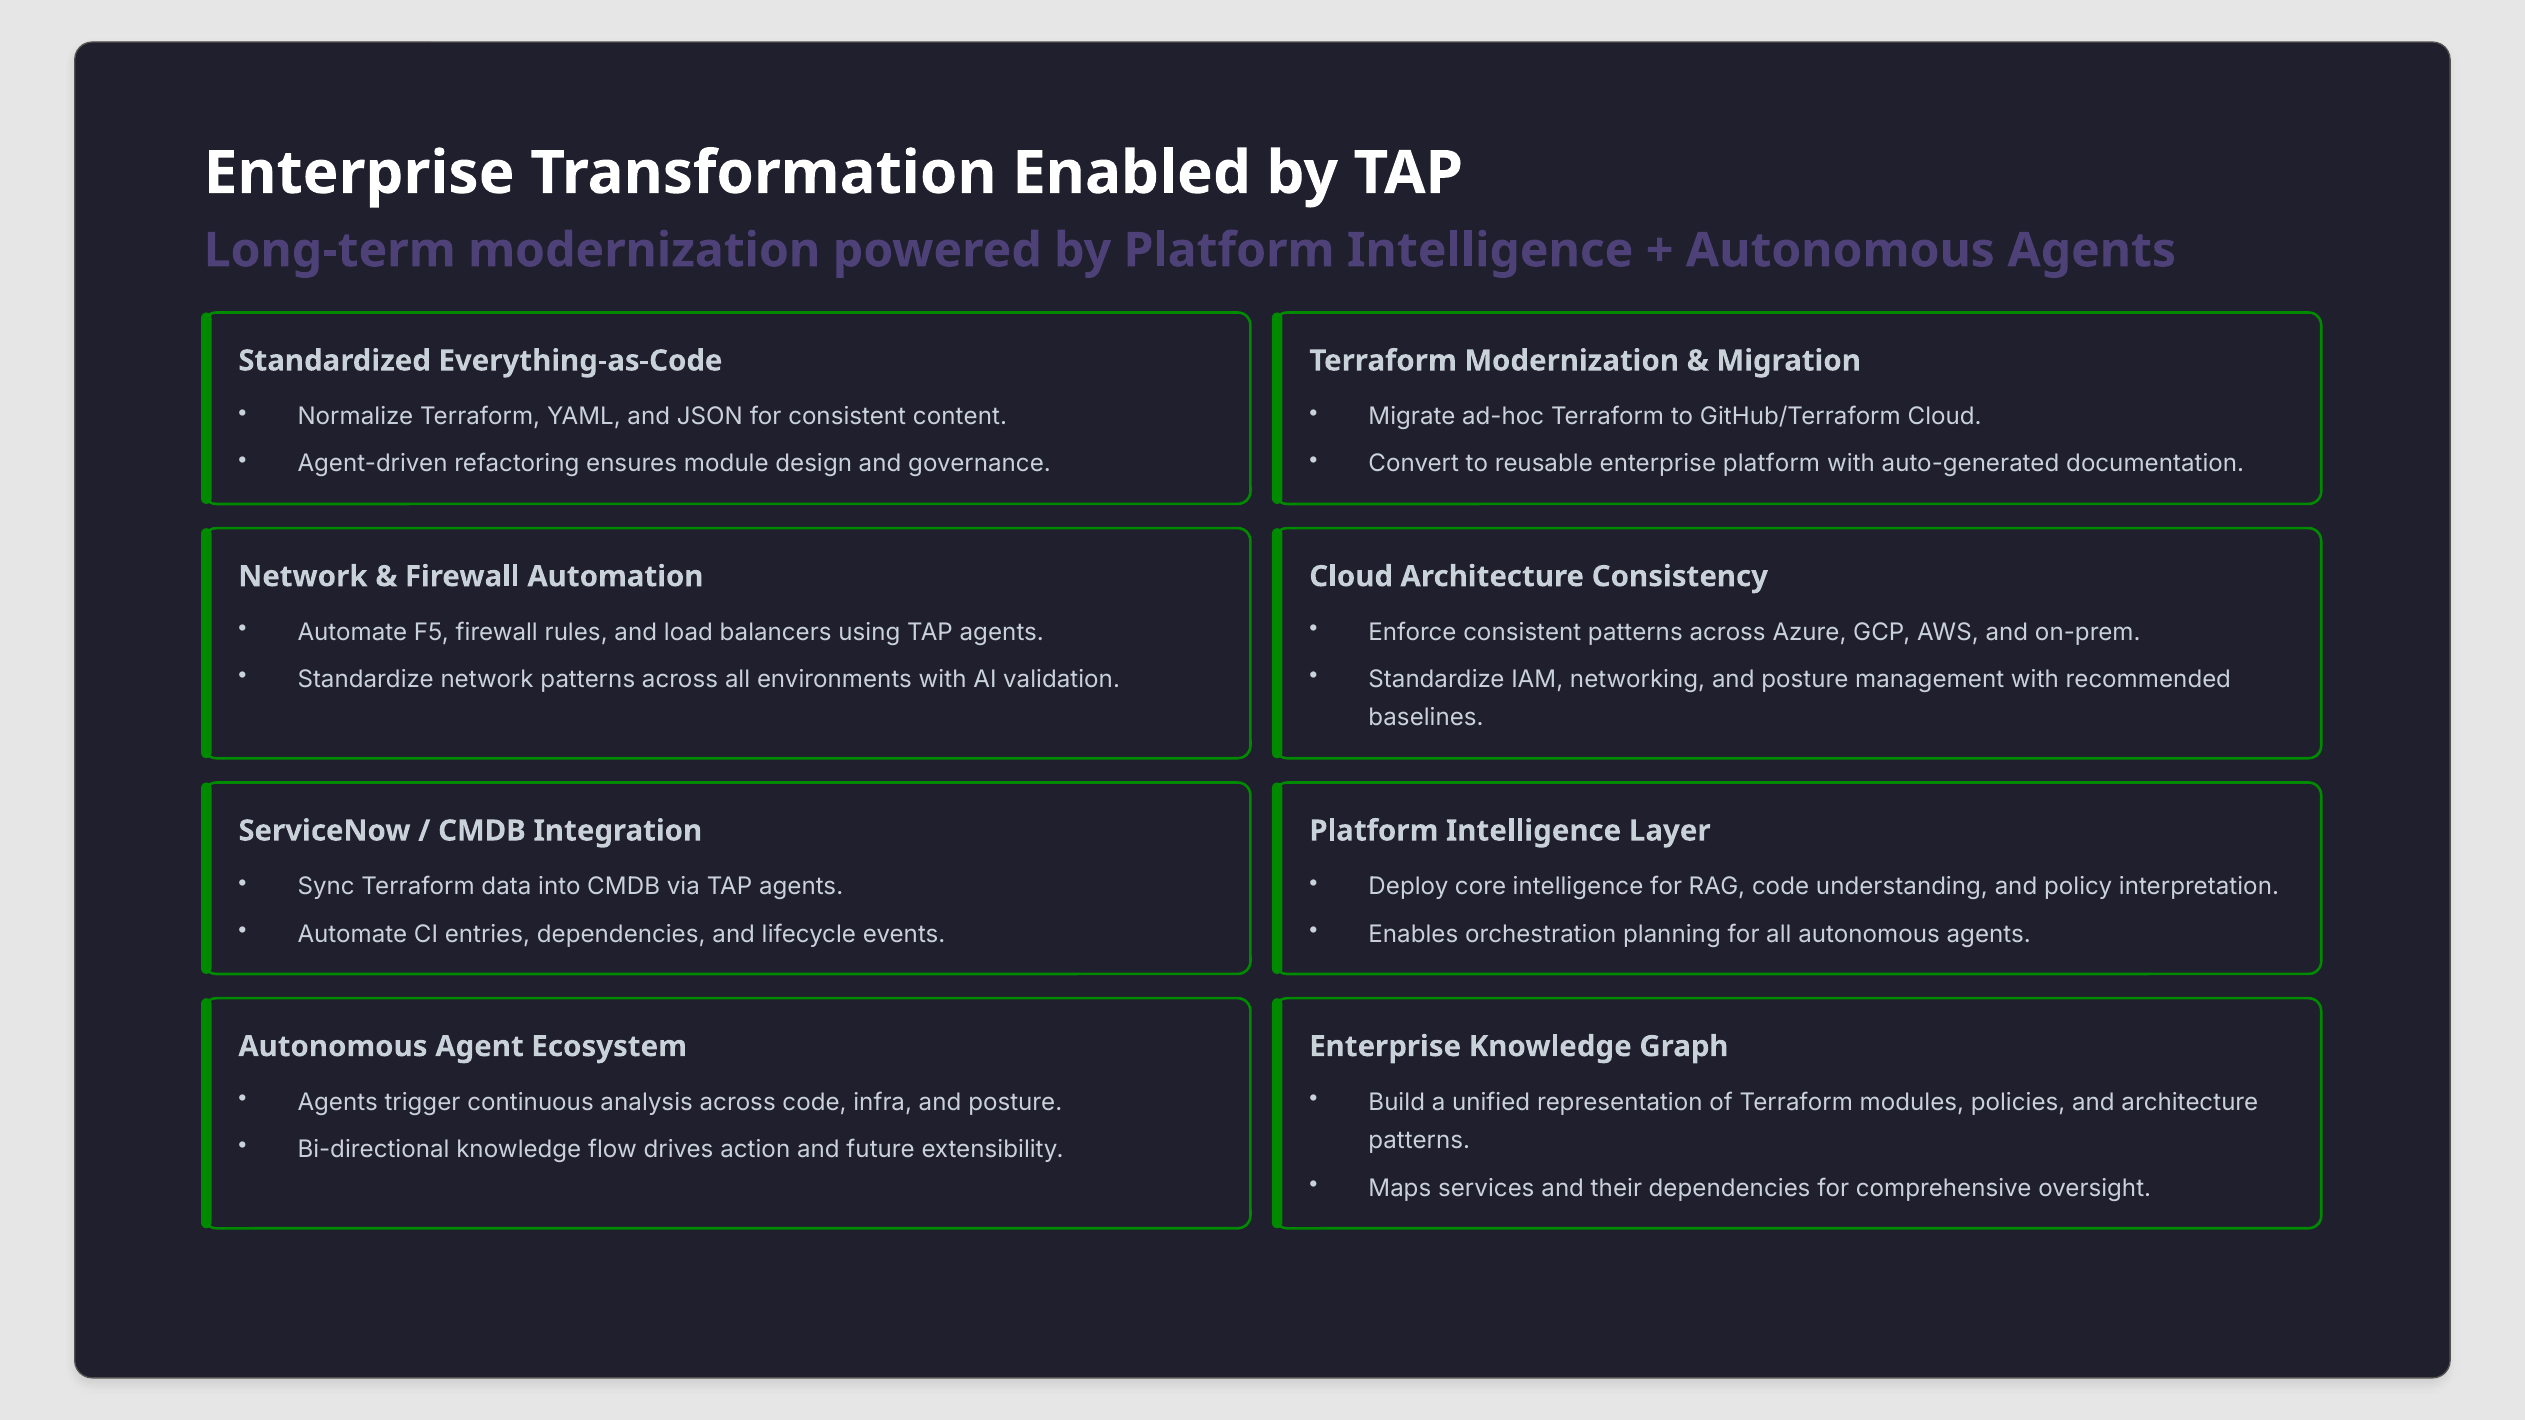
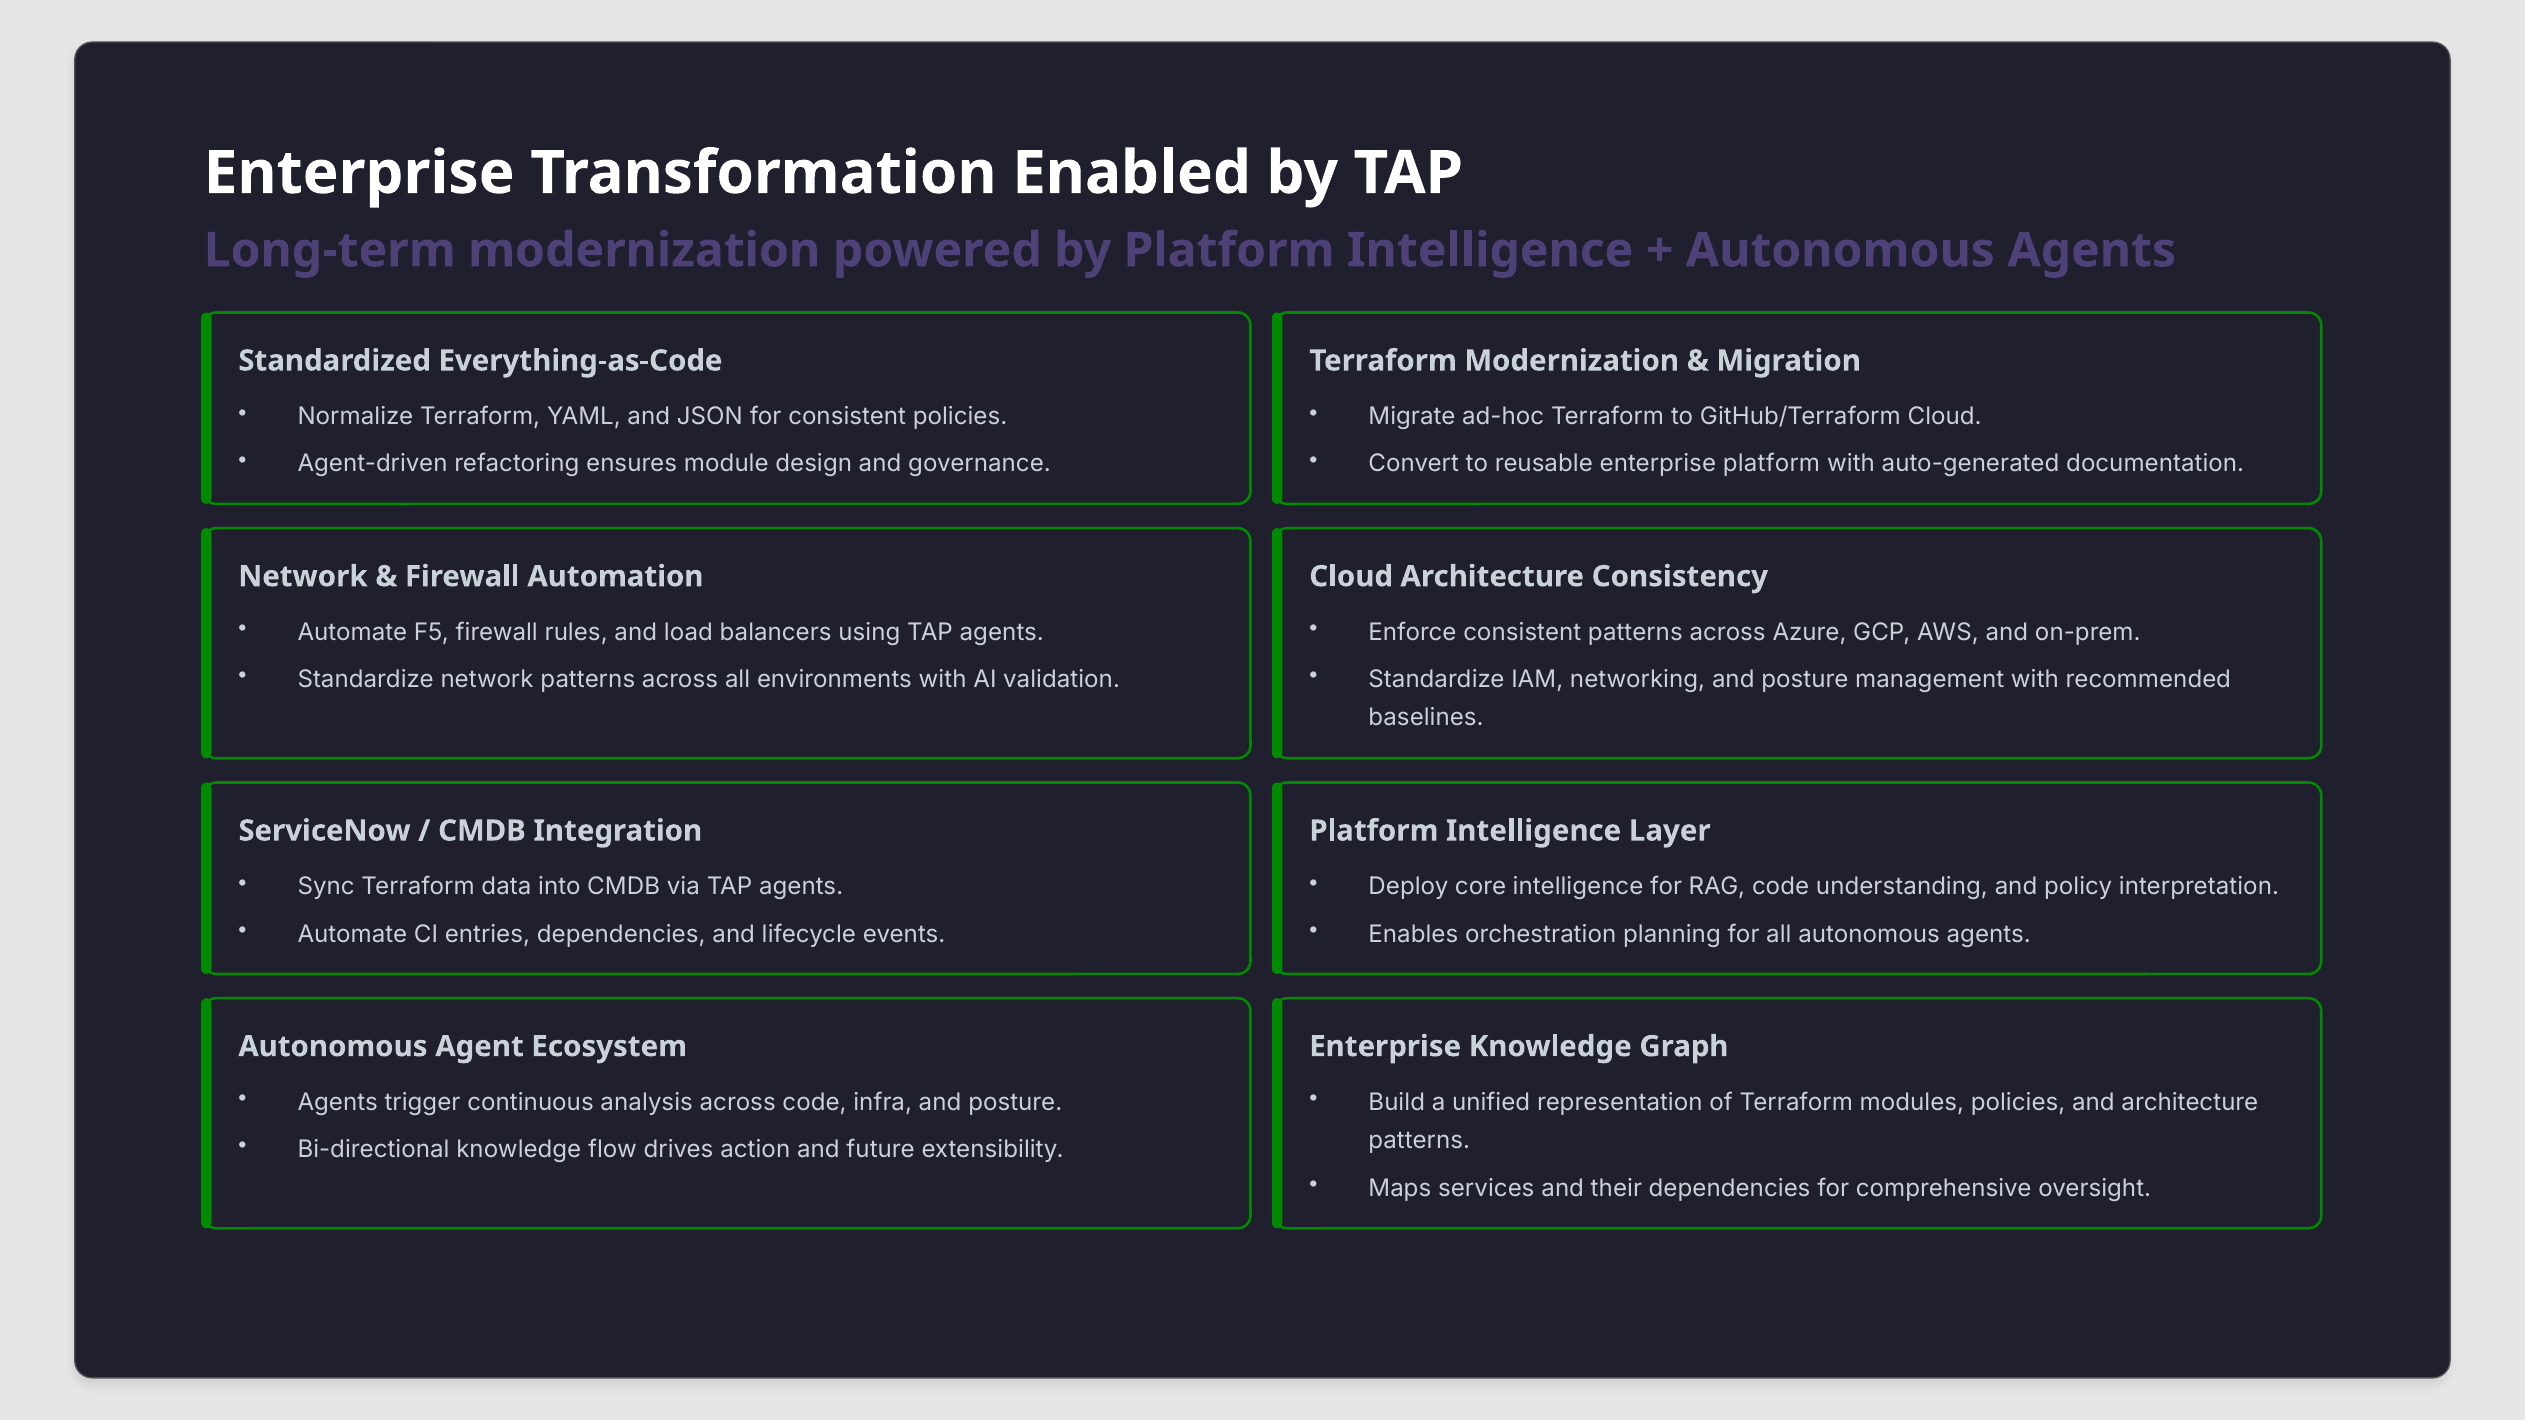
consistent content: content -> policies
